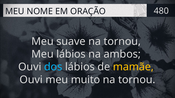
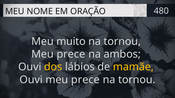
suave: suave -> muito
lábios at (71, 54): lábios -> prece
dos colour: light blue -> yellow
Ouvi meu muito: muito -> prece
